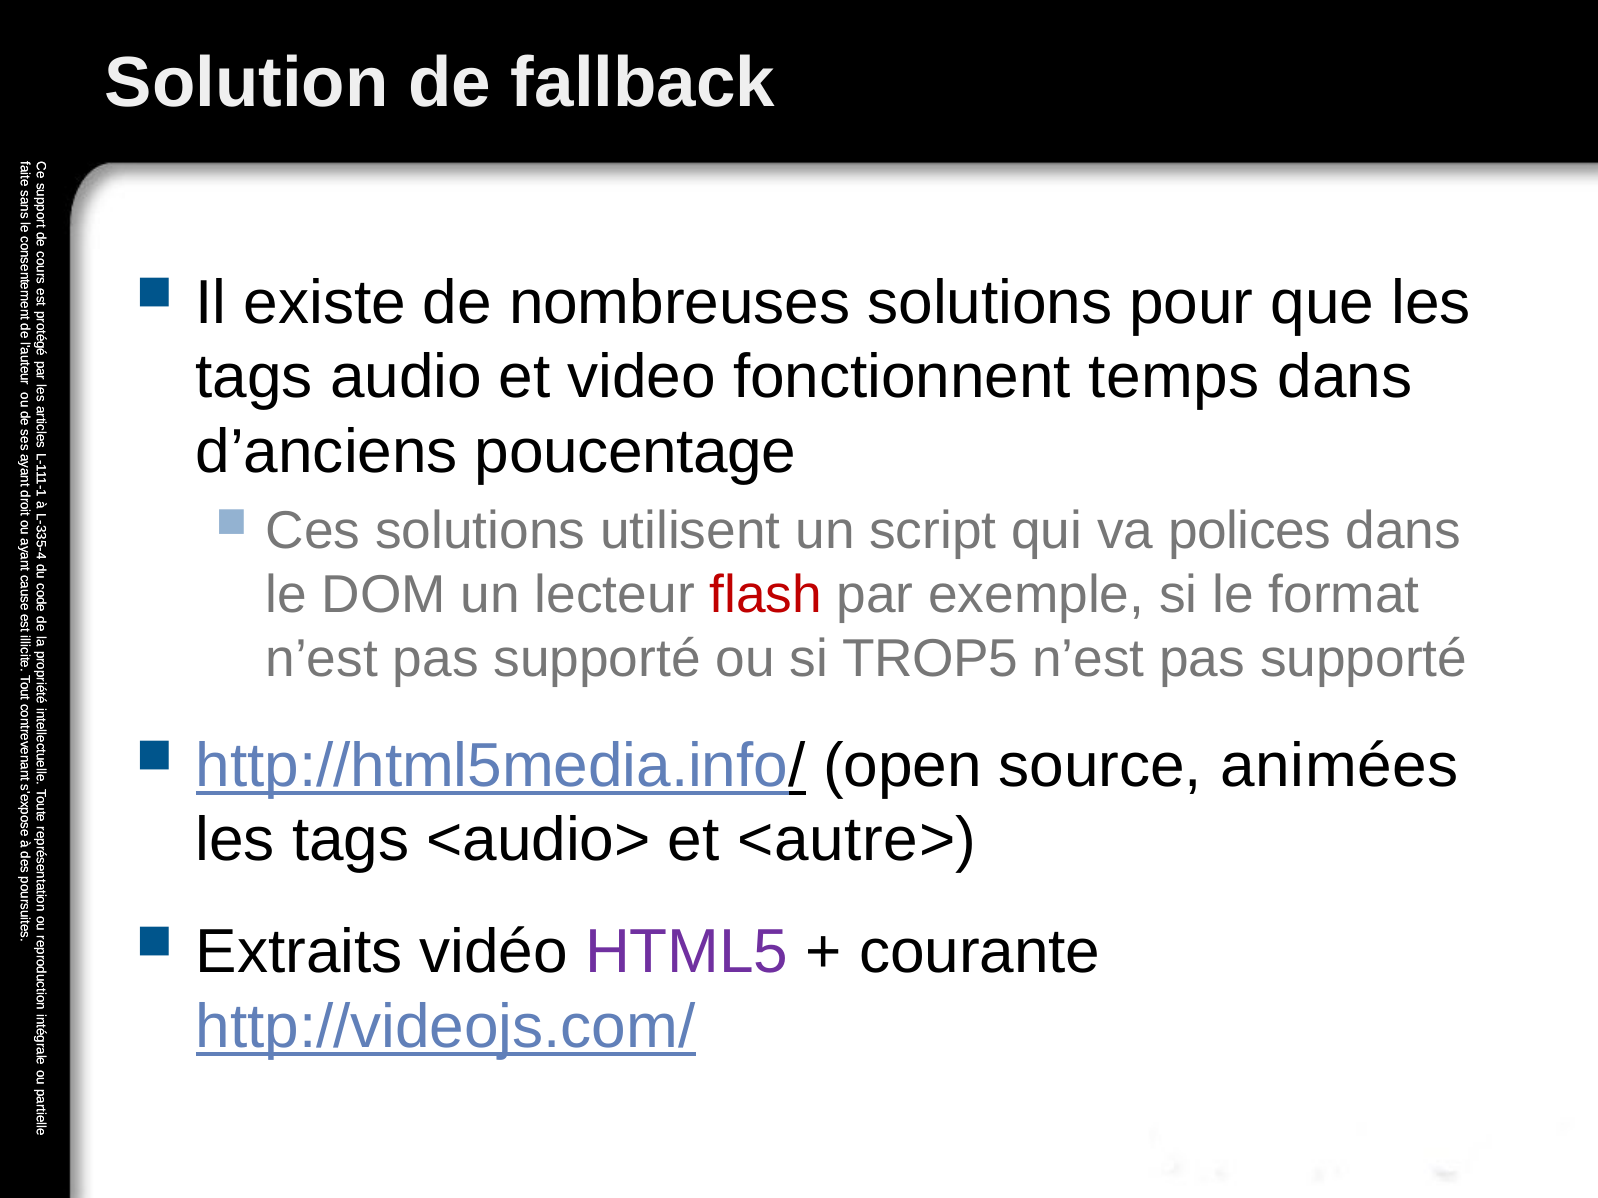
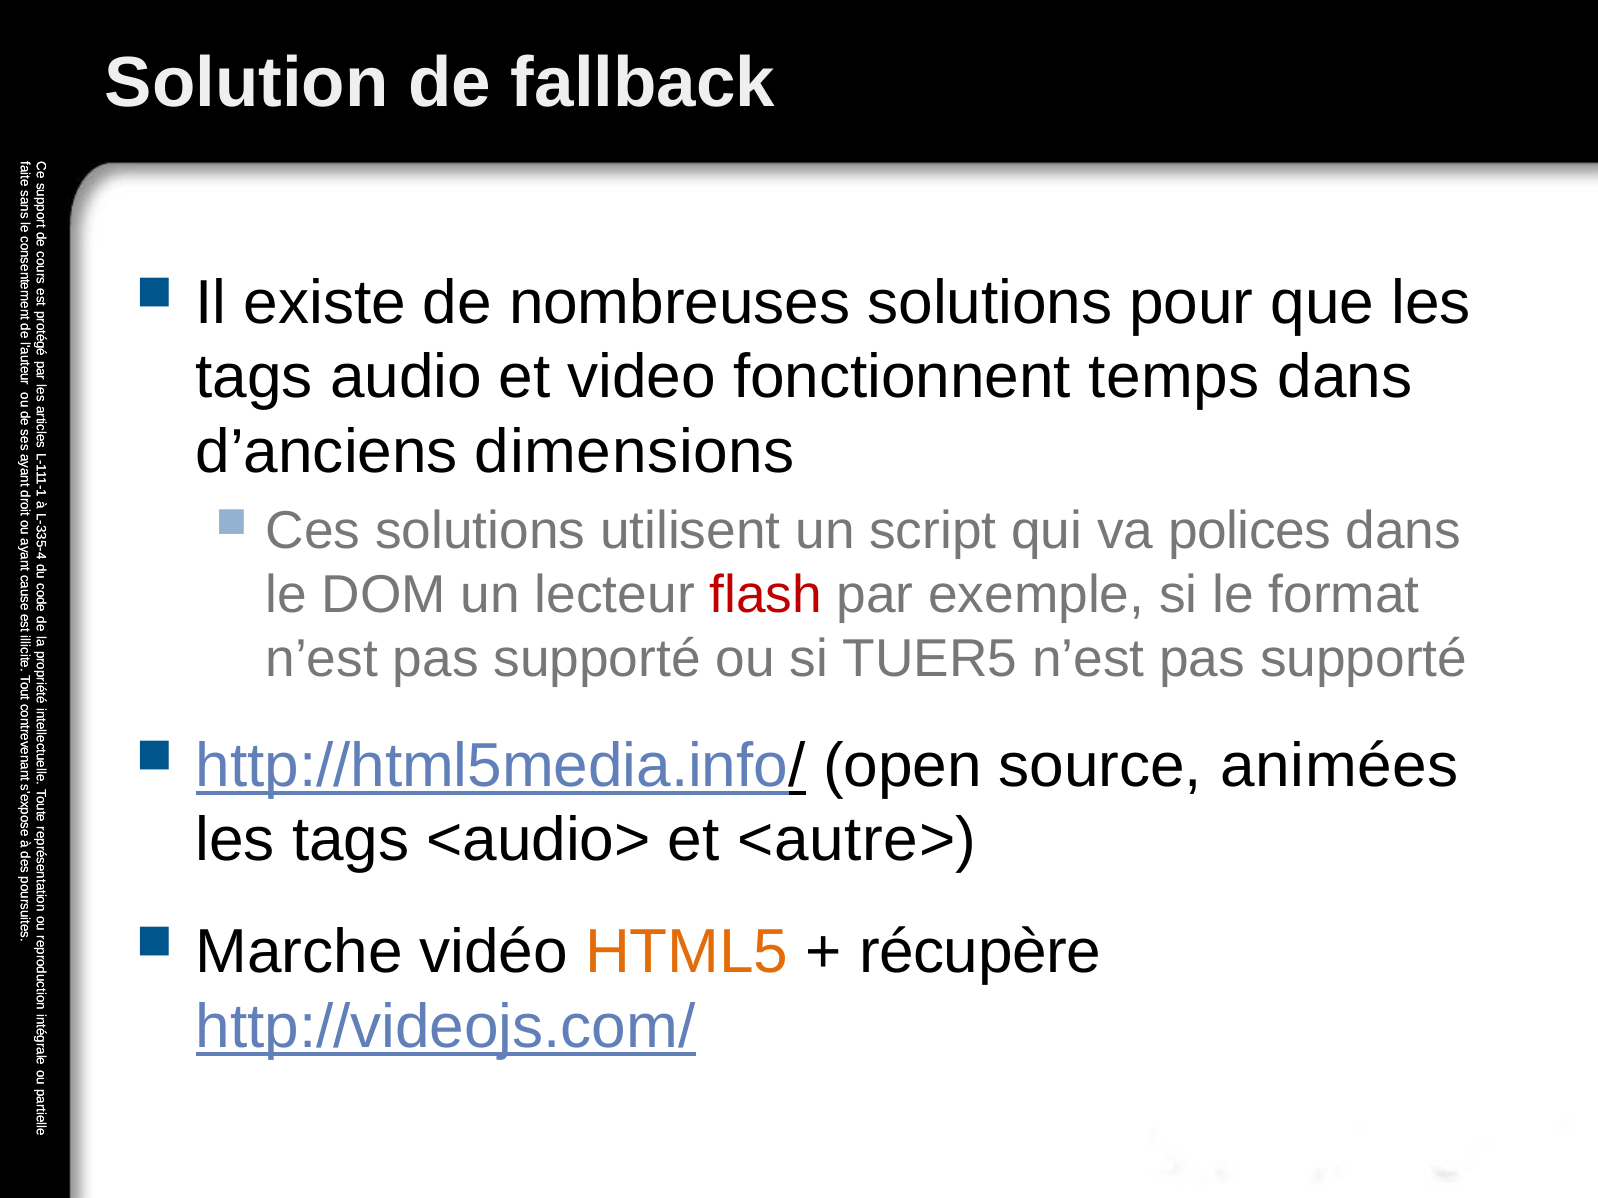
poucentage: poucentage -> dimensions
TROP5: TROP5 -> TUER5
Extraits: Extraits -> Marche
HTML5 colour: purple -> orange
courante: courante -> récupère
